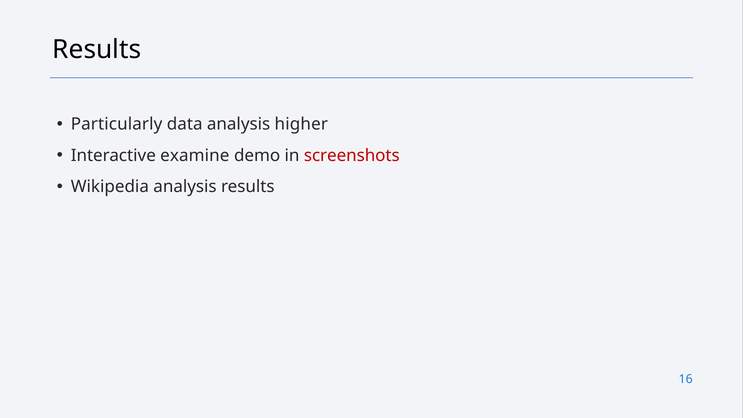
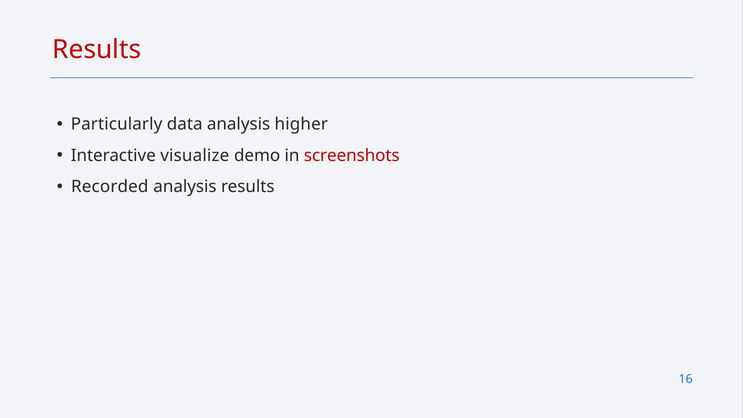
Results at (97, 50) colour: black -> red
examine: examine -> visualize
Wikipedia: Wikipedia -> Recorded
